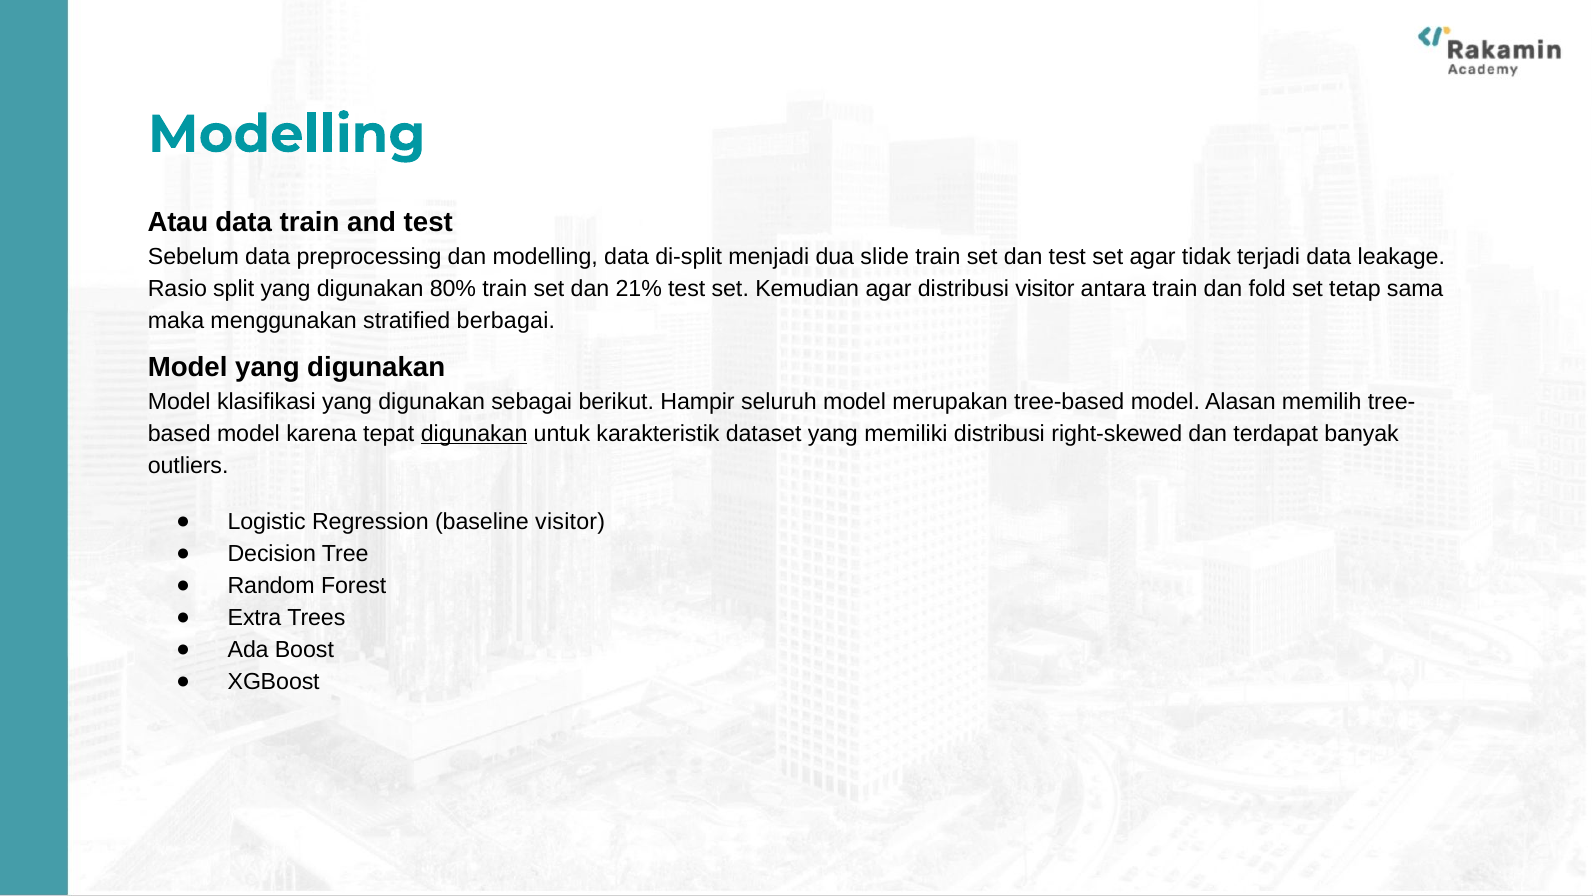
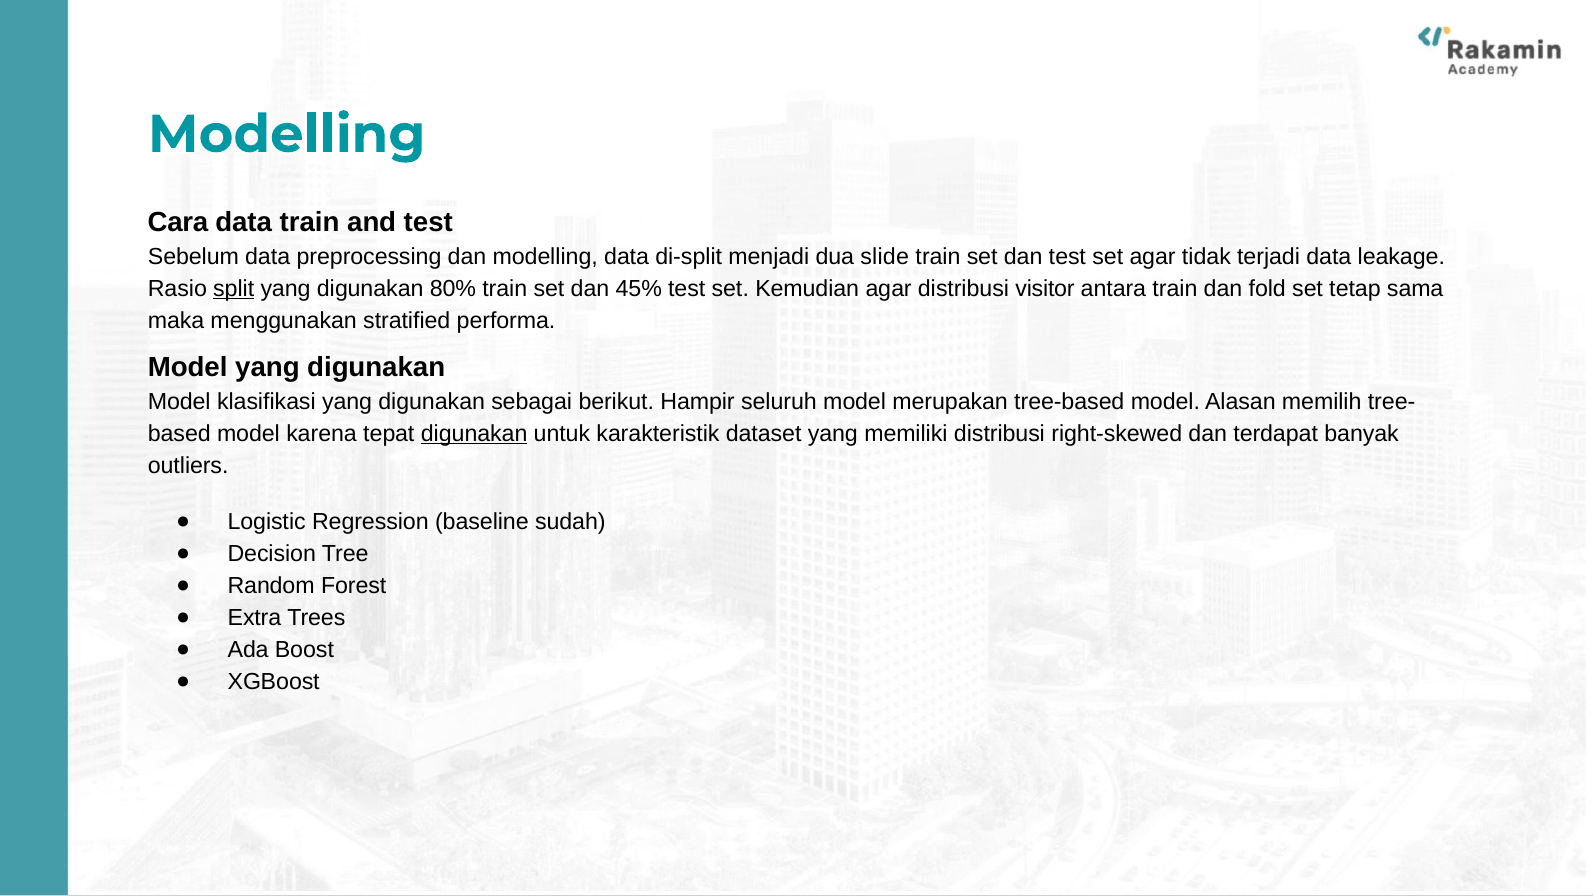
Atau: Atau -> Cara
split underline: none -> present
21%: 21% -> 45%
berbagai: berbagai -> performa
baseline visitor: visitor -> sudah
